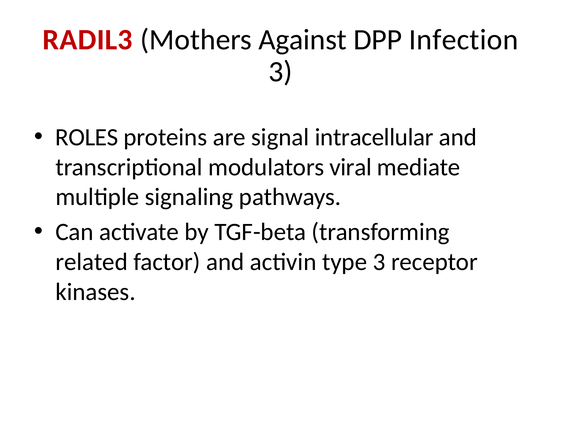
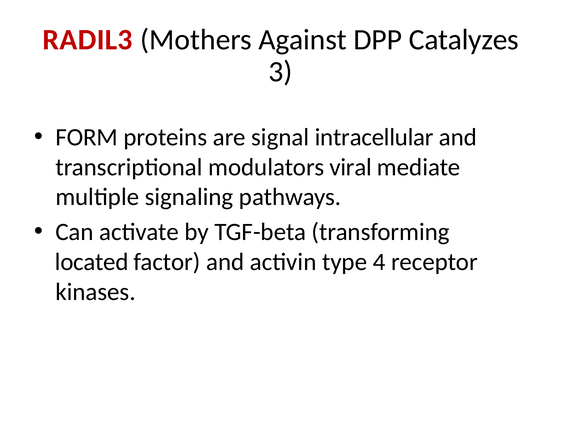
Infection: Infection -> Catalyzes
ROLES: ROLES -> FORM
related: related -> located
type 3: 3 -> 4
